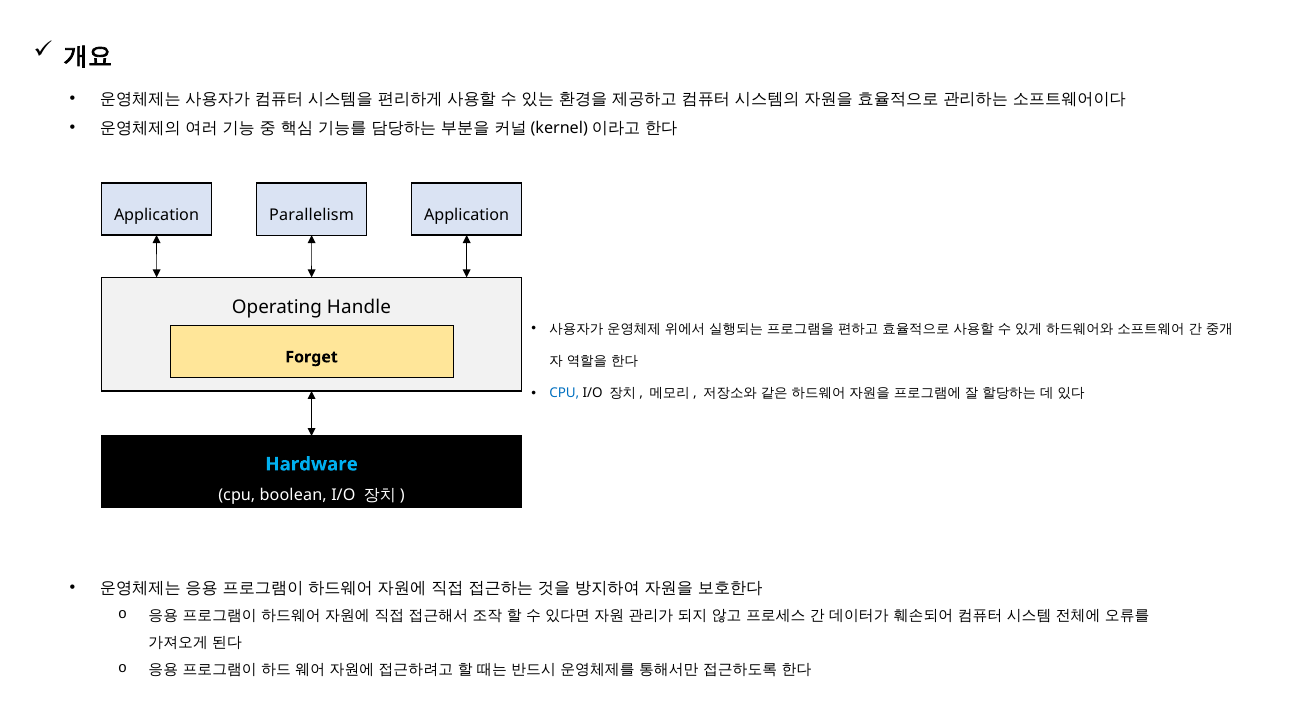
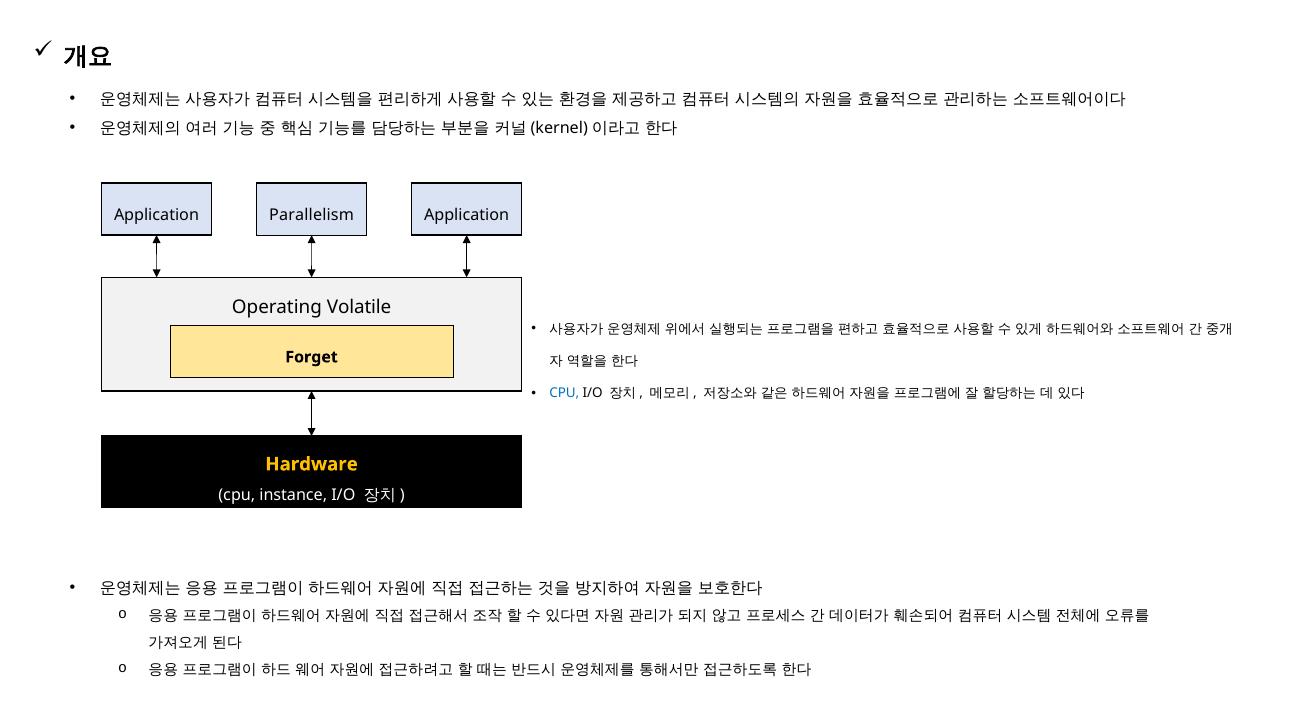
Handle: Handle -> Volatile
Hardware colour: light blue -> yellow
boolean: boolean -> instance
